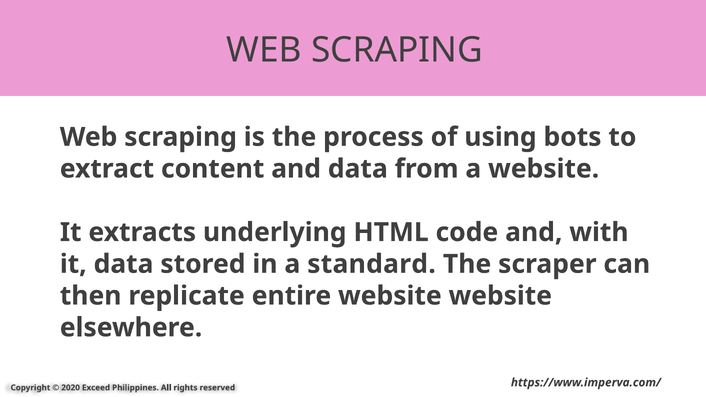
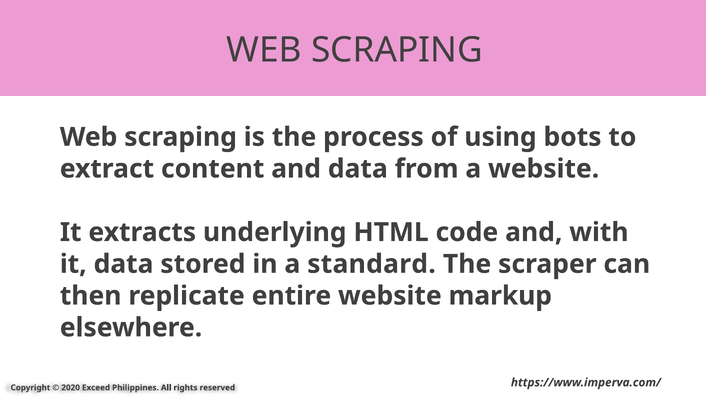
website website: website -> markup
